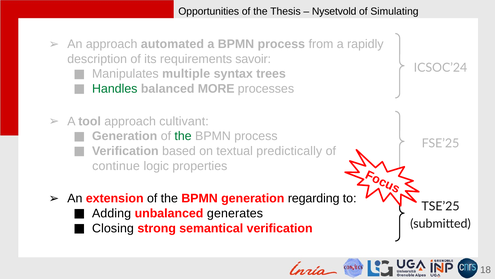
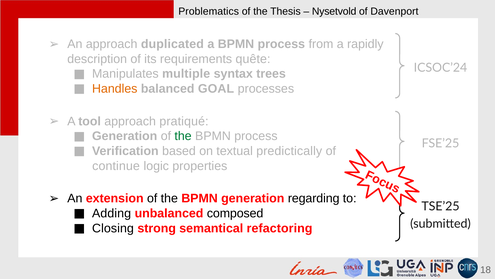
Opportunities: Opportunities -> Problematics
Simulating: Simulating -> Davenport
automated: automated -> duplicated
savoir: savoir -> quête
Handles colour: green -> orange
MORE: MORE -> GOAL
cultivant: cultivant -> pratiqué
generates: generates -> composed
semantical verification: verification -> refactoring
